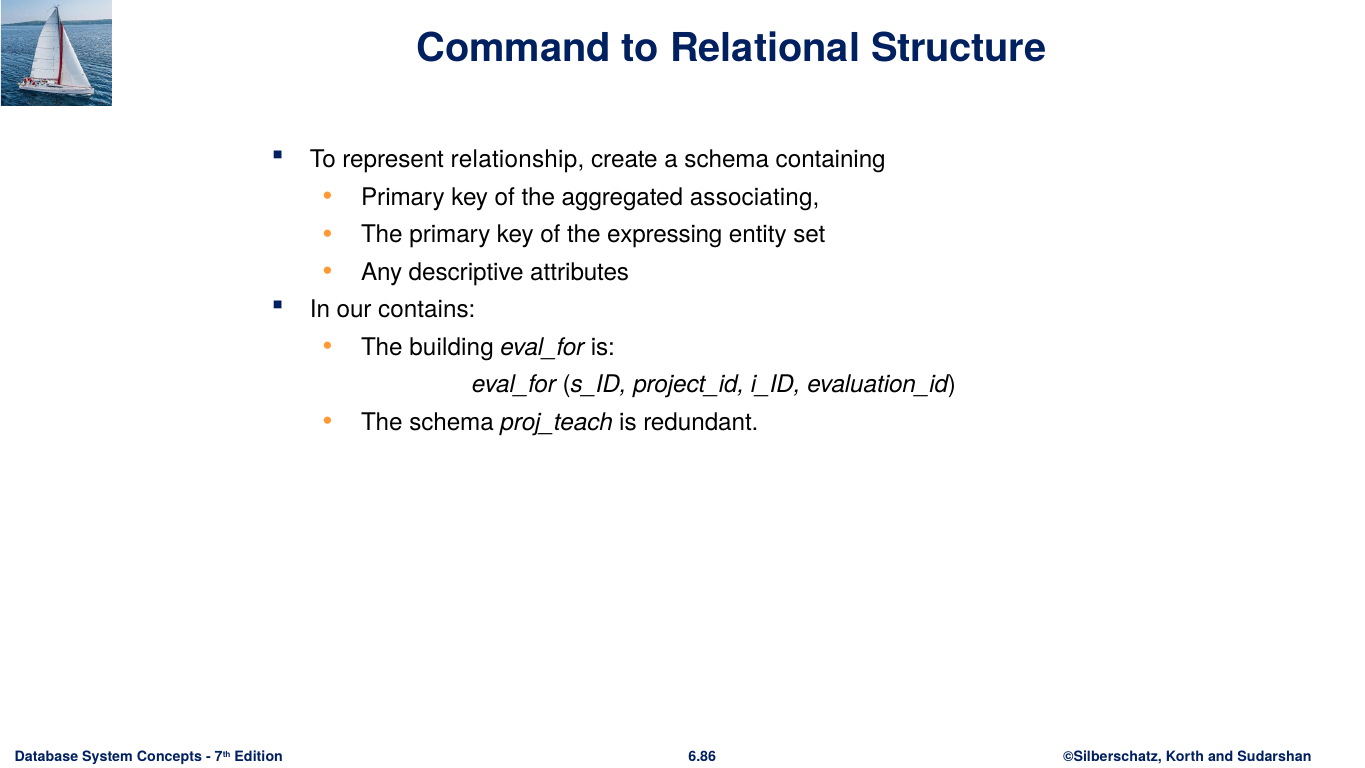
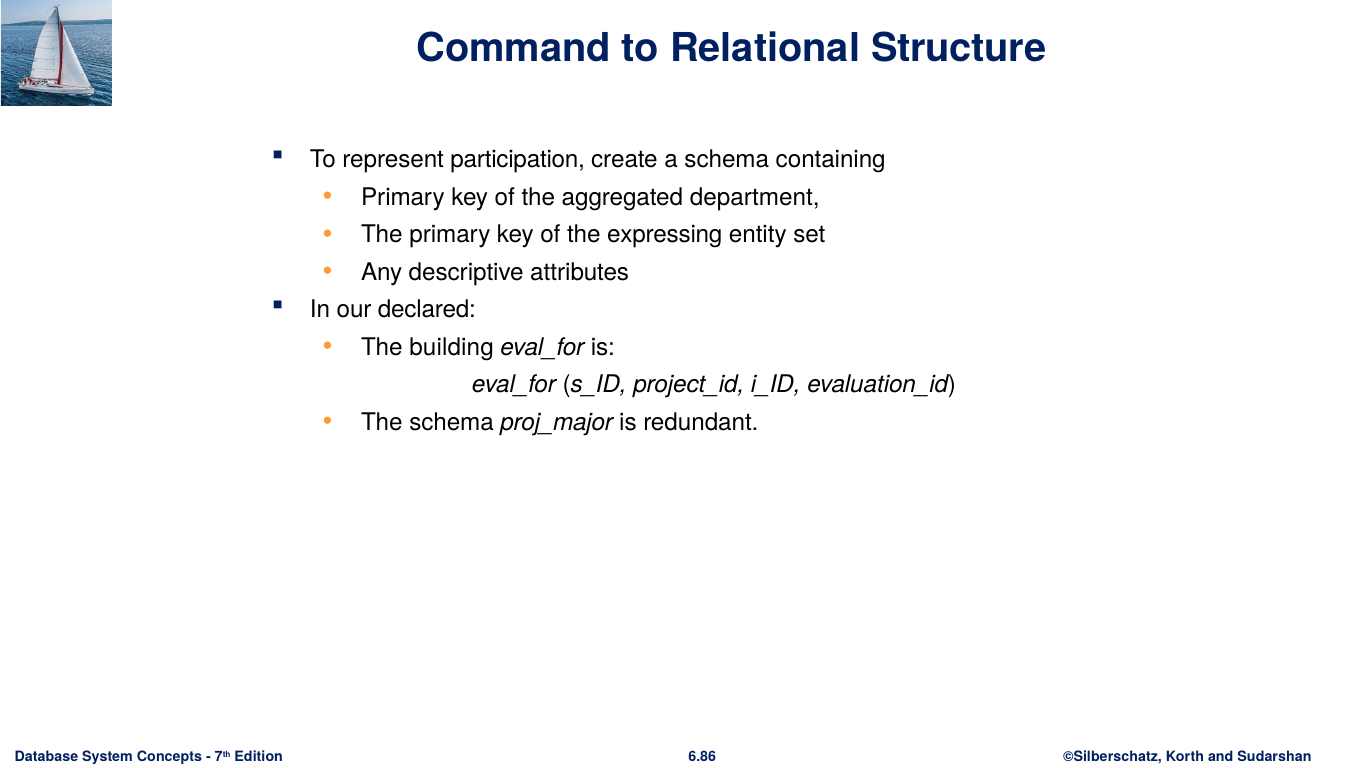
relationship: relationship -> participation
associating: associating -> department
contains: contains -> declared
proj_teach: proj_teach -> proj_major
